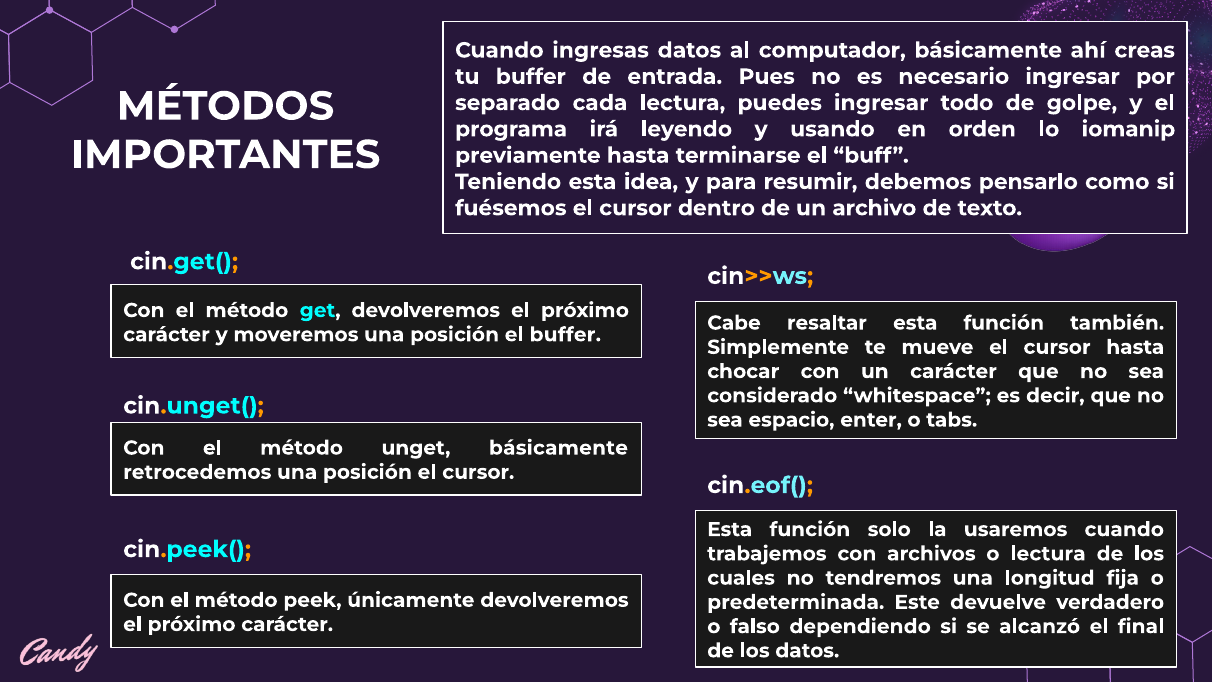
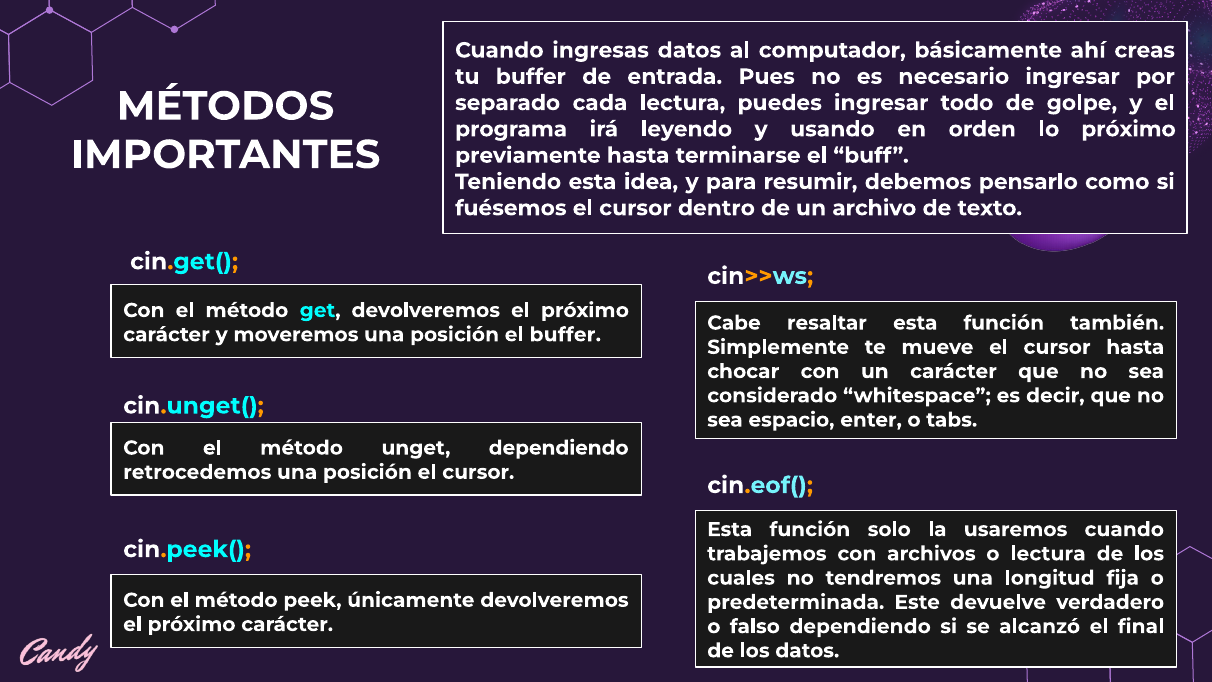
lo iomanip: iomanip -> próximo
unget básicamente: básicamente -> dependiendo
